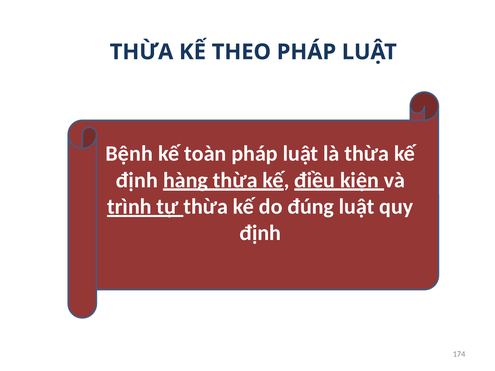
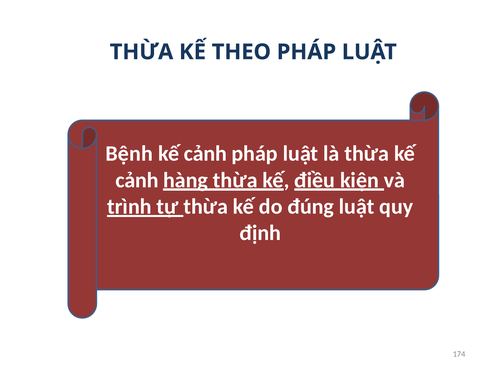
toàn at (205, 154): toàn -> cảnh
định at (137, 180): định -> cảnh
